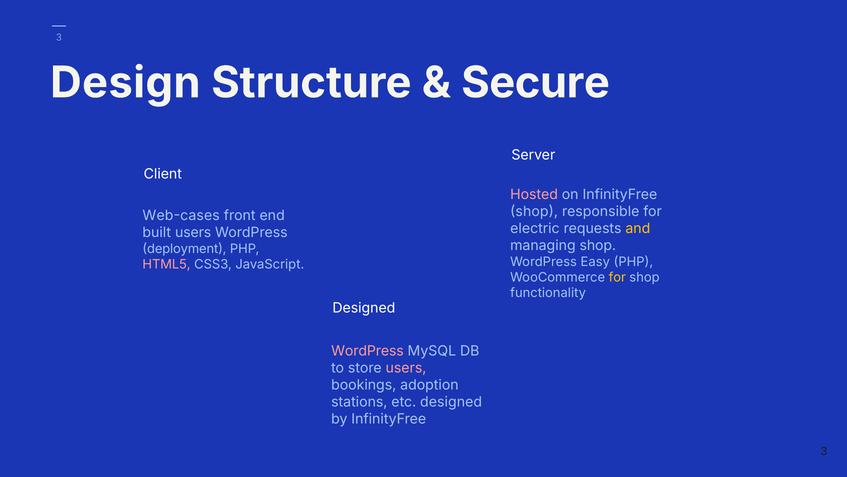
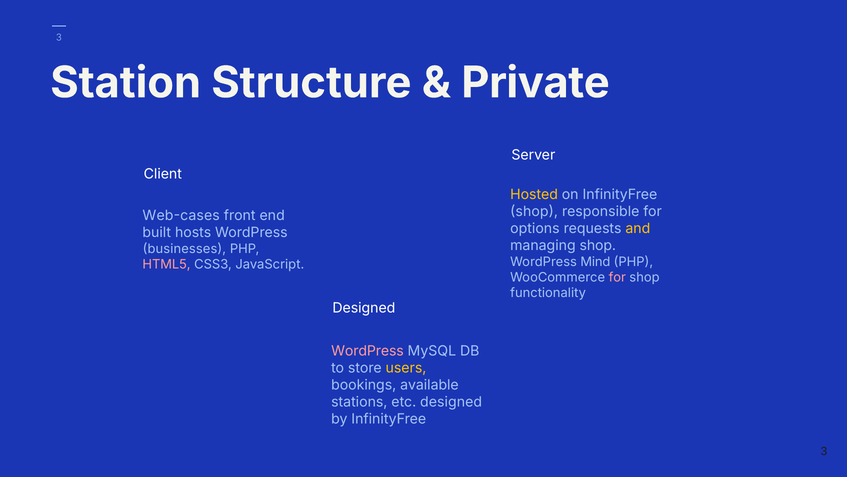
Design: Design -> Station
Secure: Secure -> Private
Hosted colour: pink -> yellow
electric: electric -> options
built users: users -> hosts
deployment: deployment -> businesses
Easy: Easy -> Mind
for at (617, 277) colour: yellow -> pink
users at (406, 368) colour: pink -> yellow
adoption: adoption -> available
